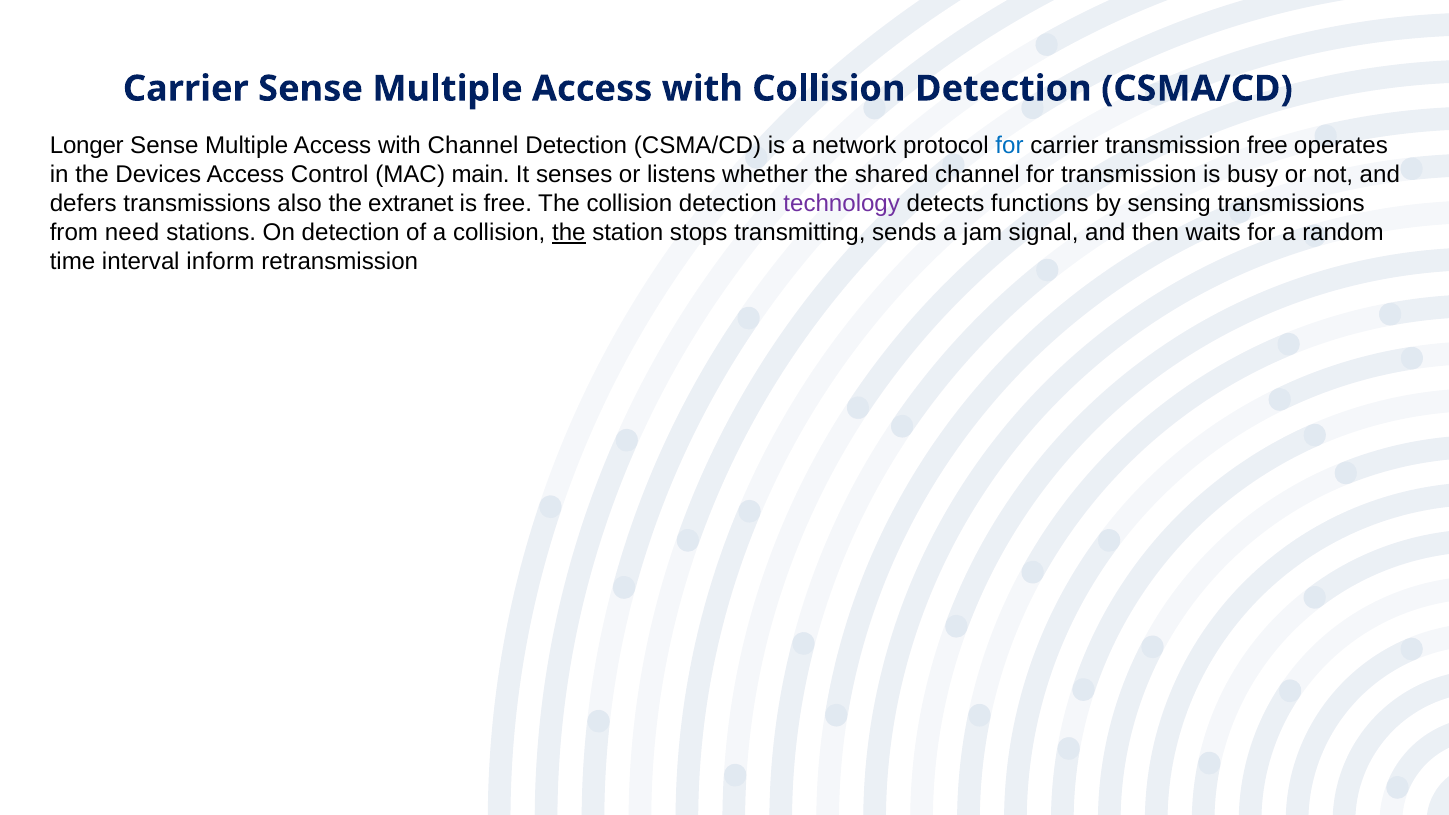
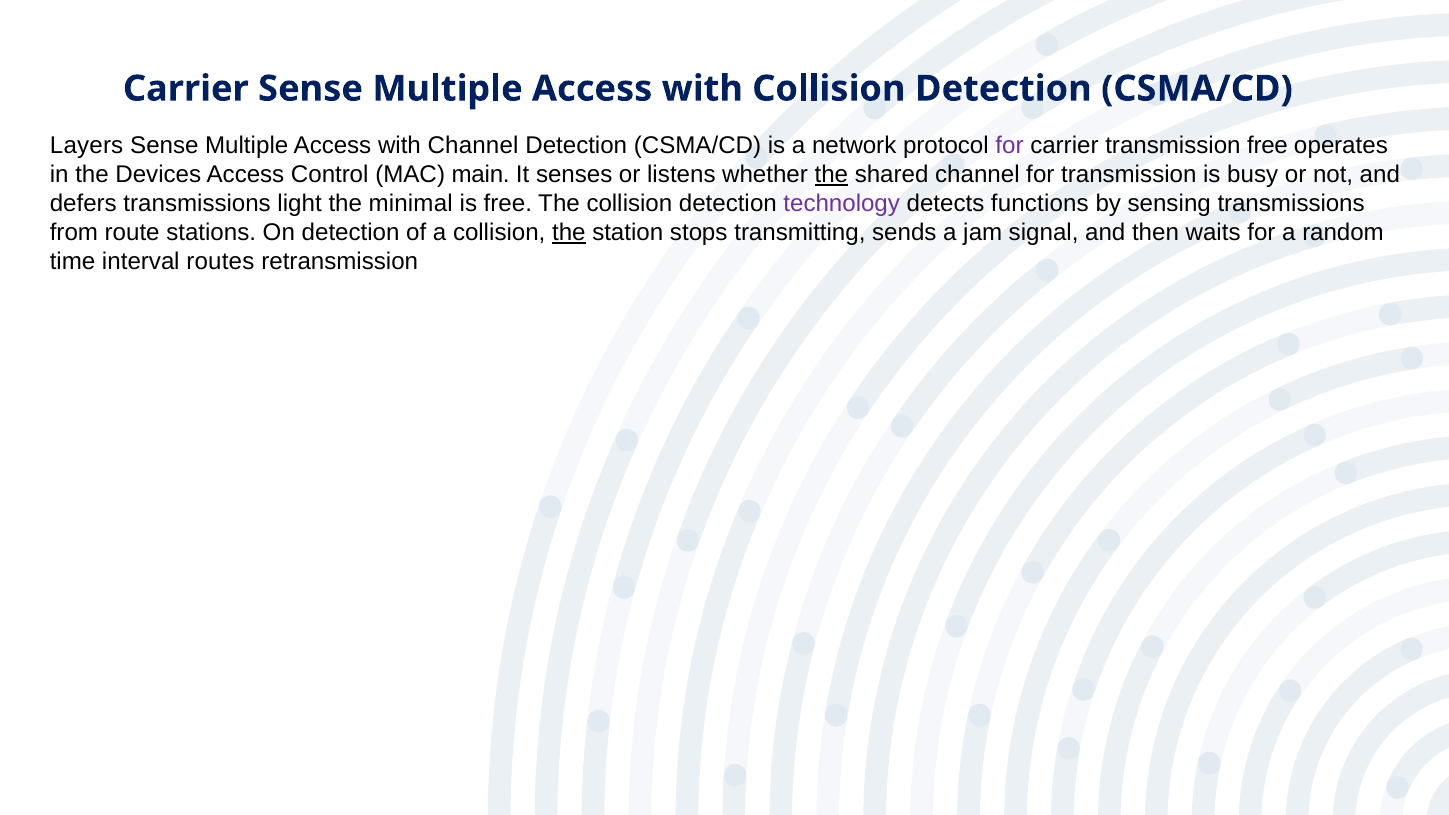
Longer: Longer -> Layers
for at (1010, 146) colour: blue -> purple
the at (831, 175) underline: none -> present
also: also -> light
extranet: extranet -> minimal
need: need -> route
inform: inform -> routes
